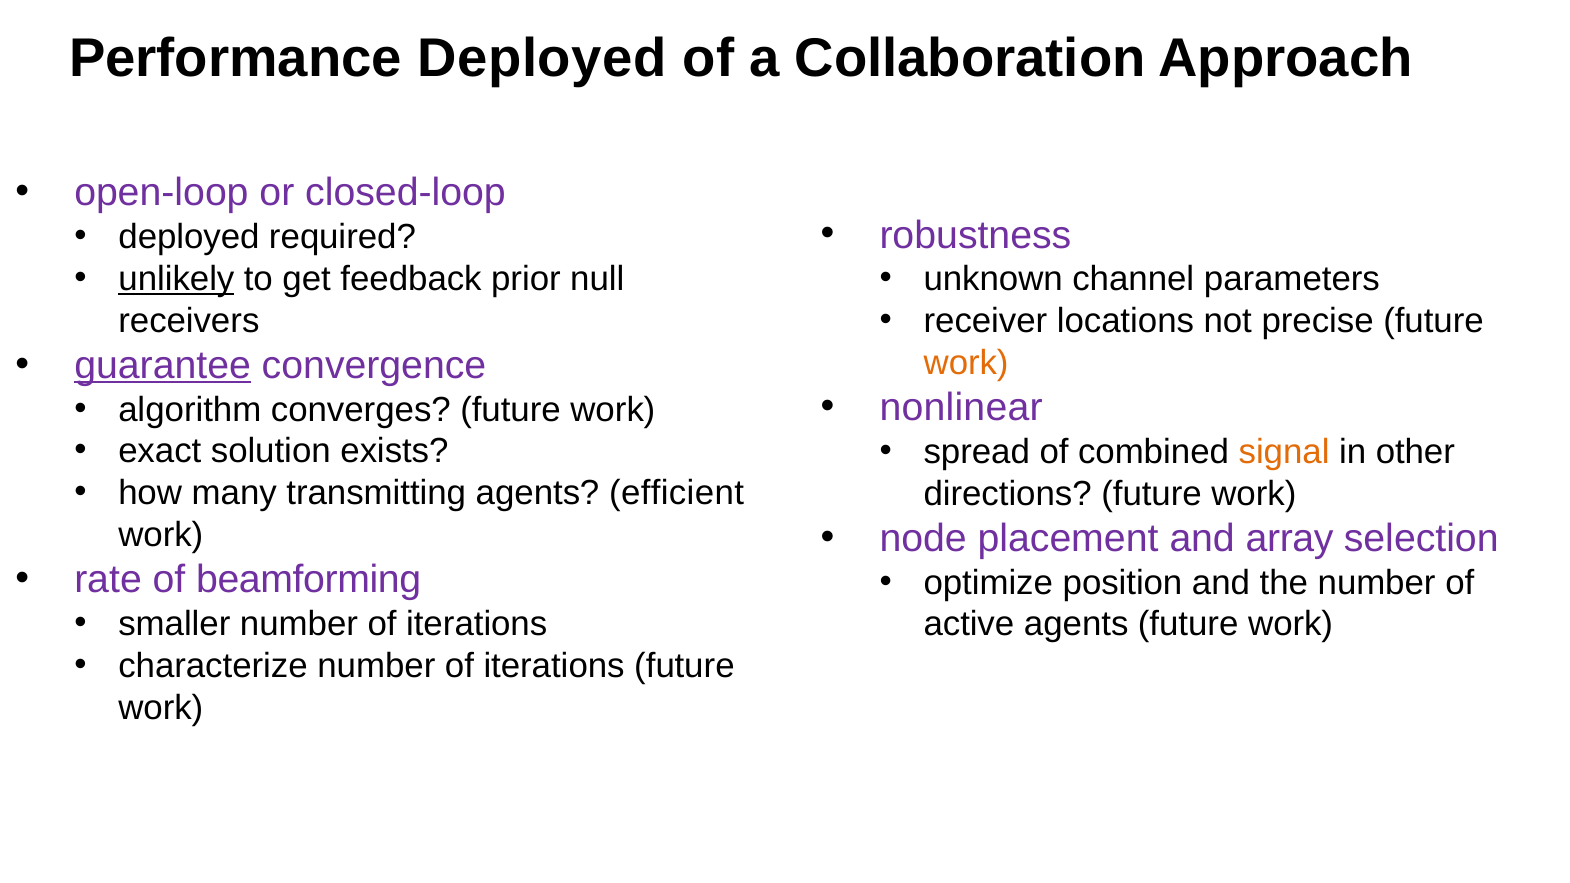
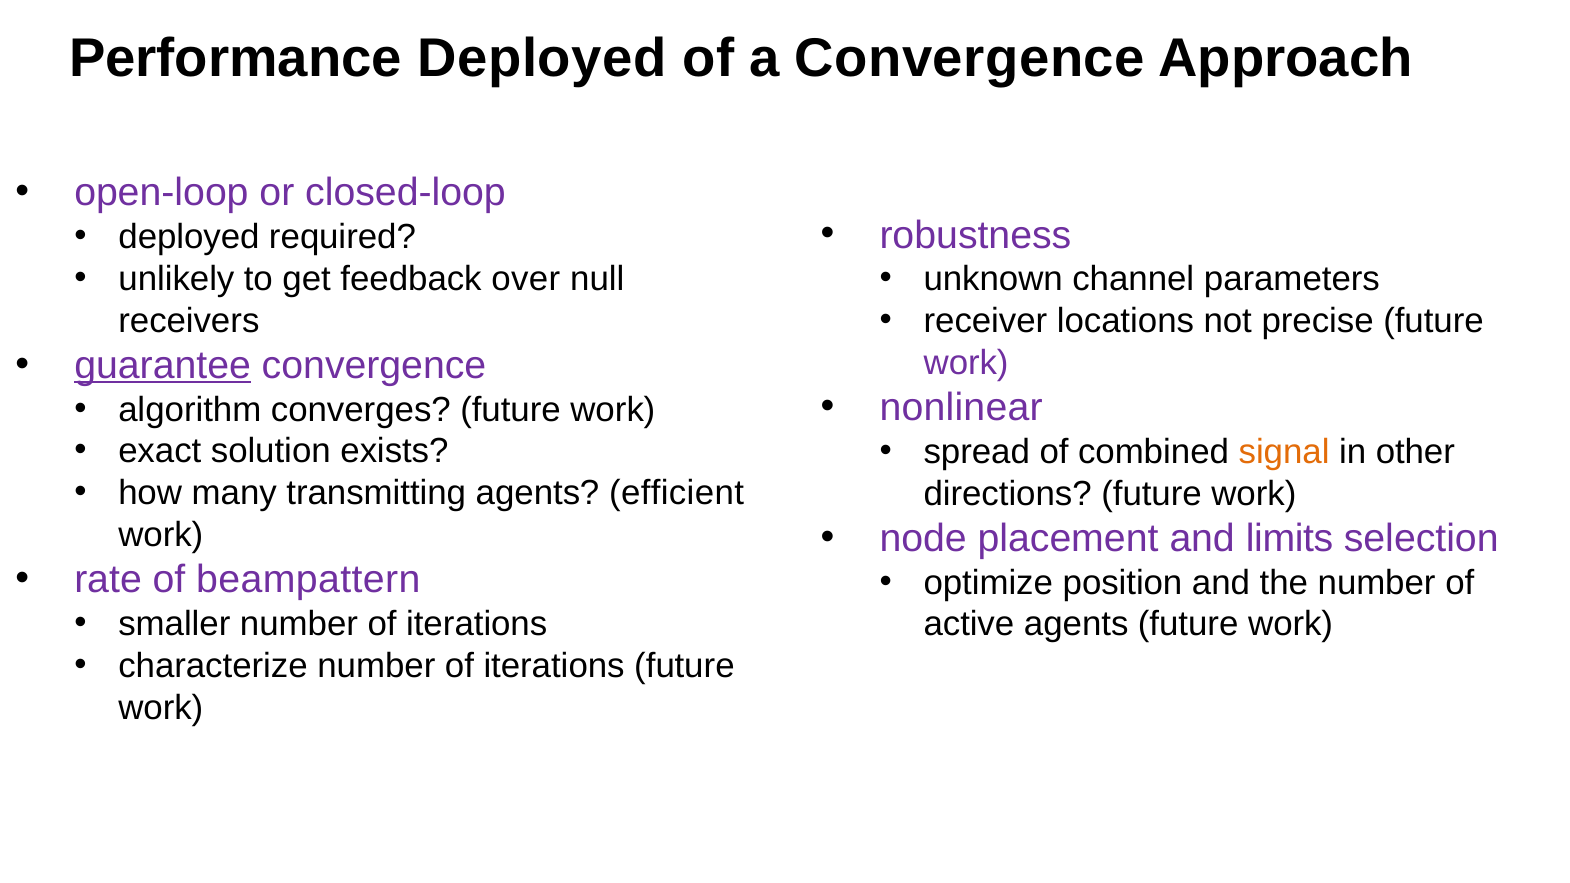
a Collaboration: Collaboration -> Convergence
unlikely underline: present -> none
prior: prior -> over
work at (966, 363) colour: orange -> purple
array: array -> limits
beamforming: beamforming -> beampattern
